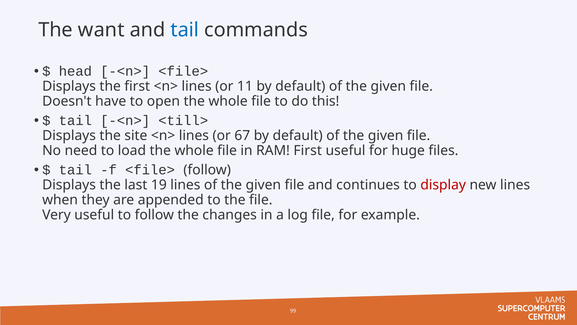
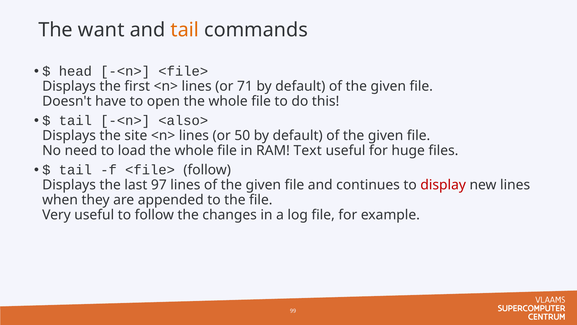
tail at (185, 30) colour: blue -> orange
11: 11 -> 71
<till>: <till> -> <also>
67: 67 -> 50
RAM First: First -> Text
19: 19 -> 97
